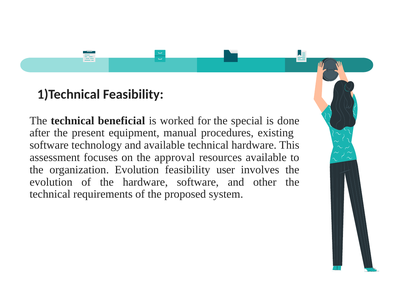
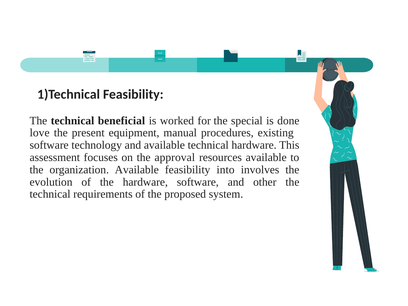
after: after -> love
organization Evolution: Evolution -> Available
user: user -> into
